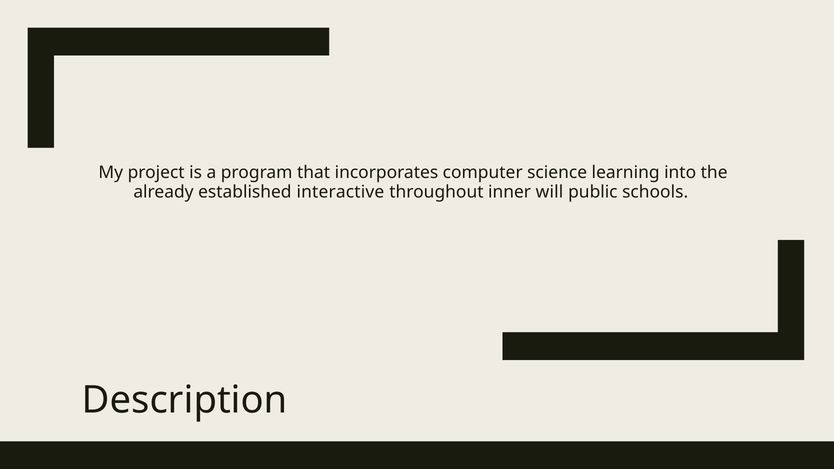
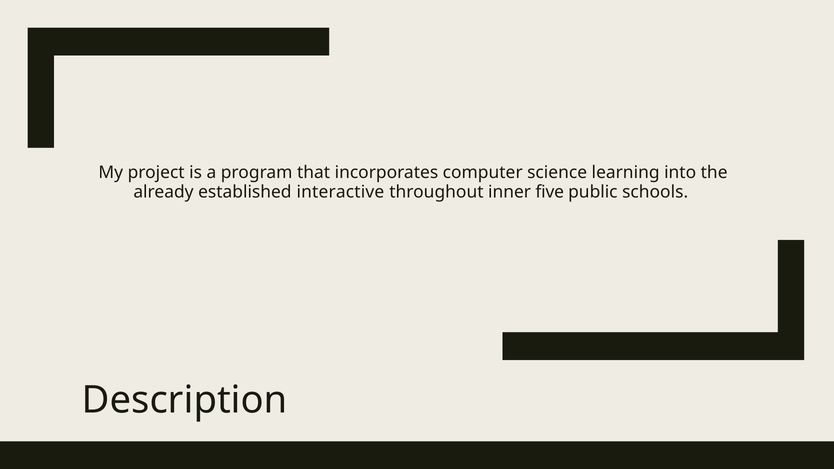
will: will -> five
